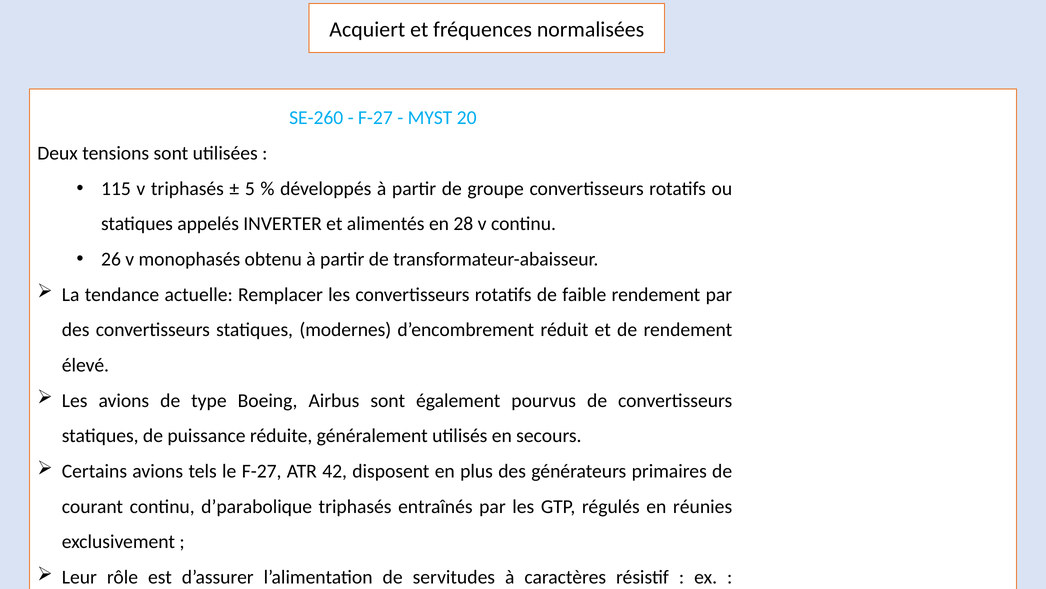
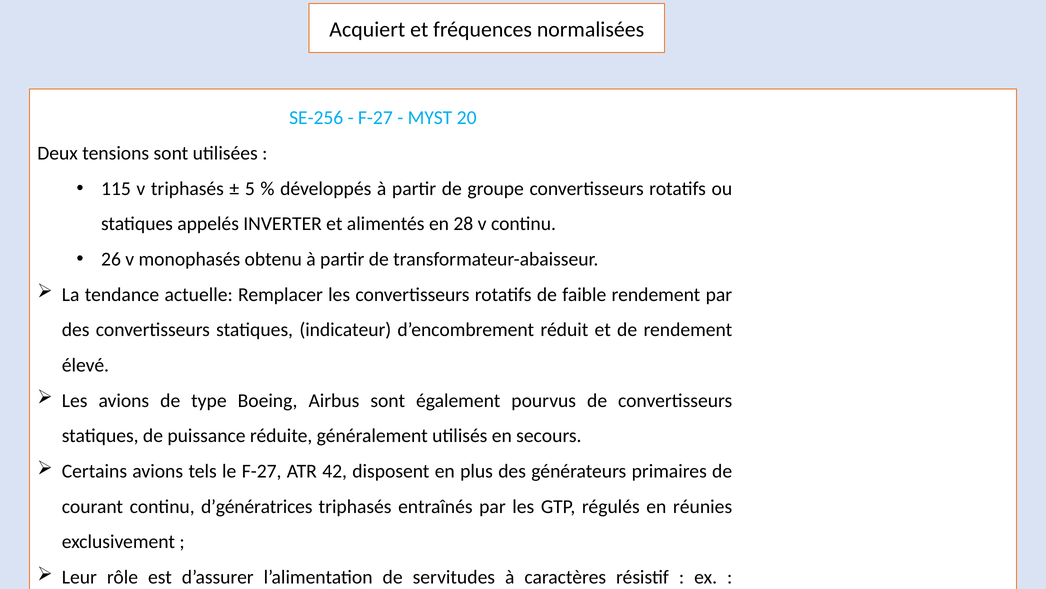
SE-260: SE-260 -> SE-256
modernes: modernes -> indicateur
d’parabolique: d’parabolique -> d’génératrices
